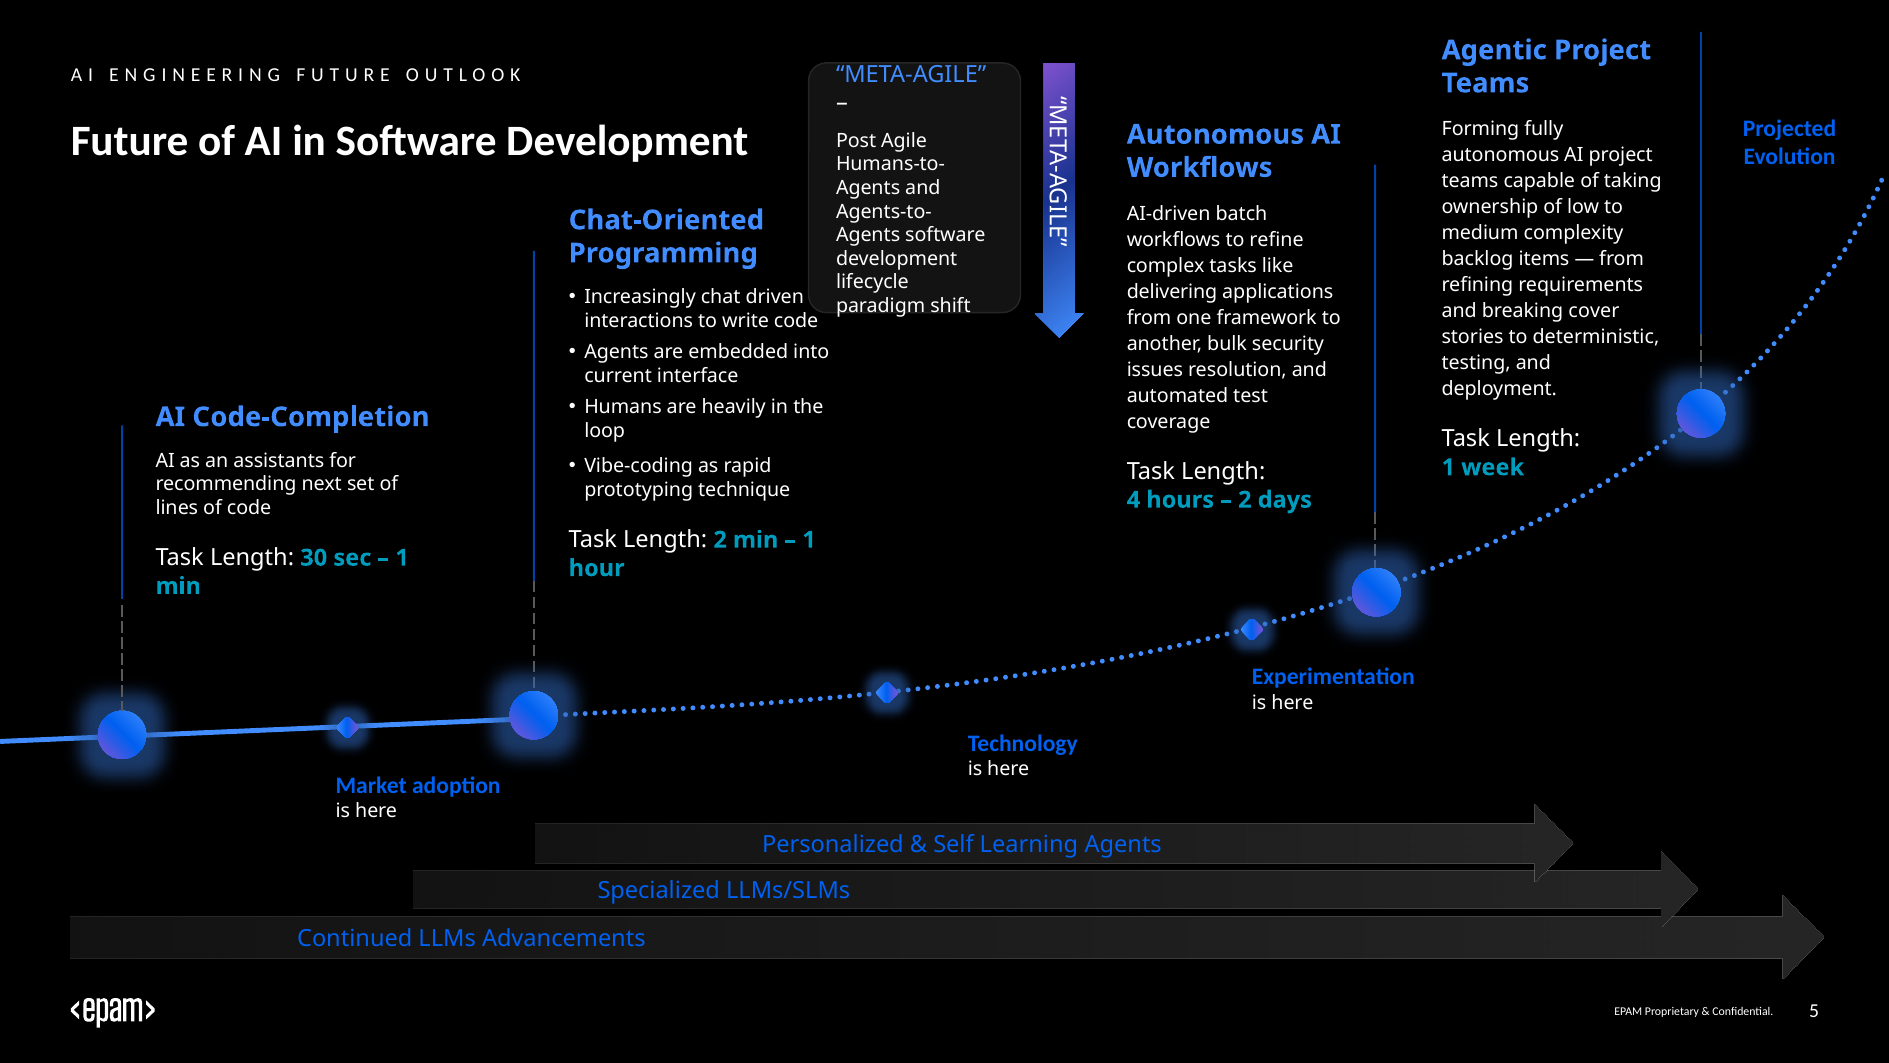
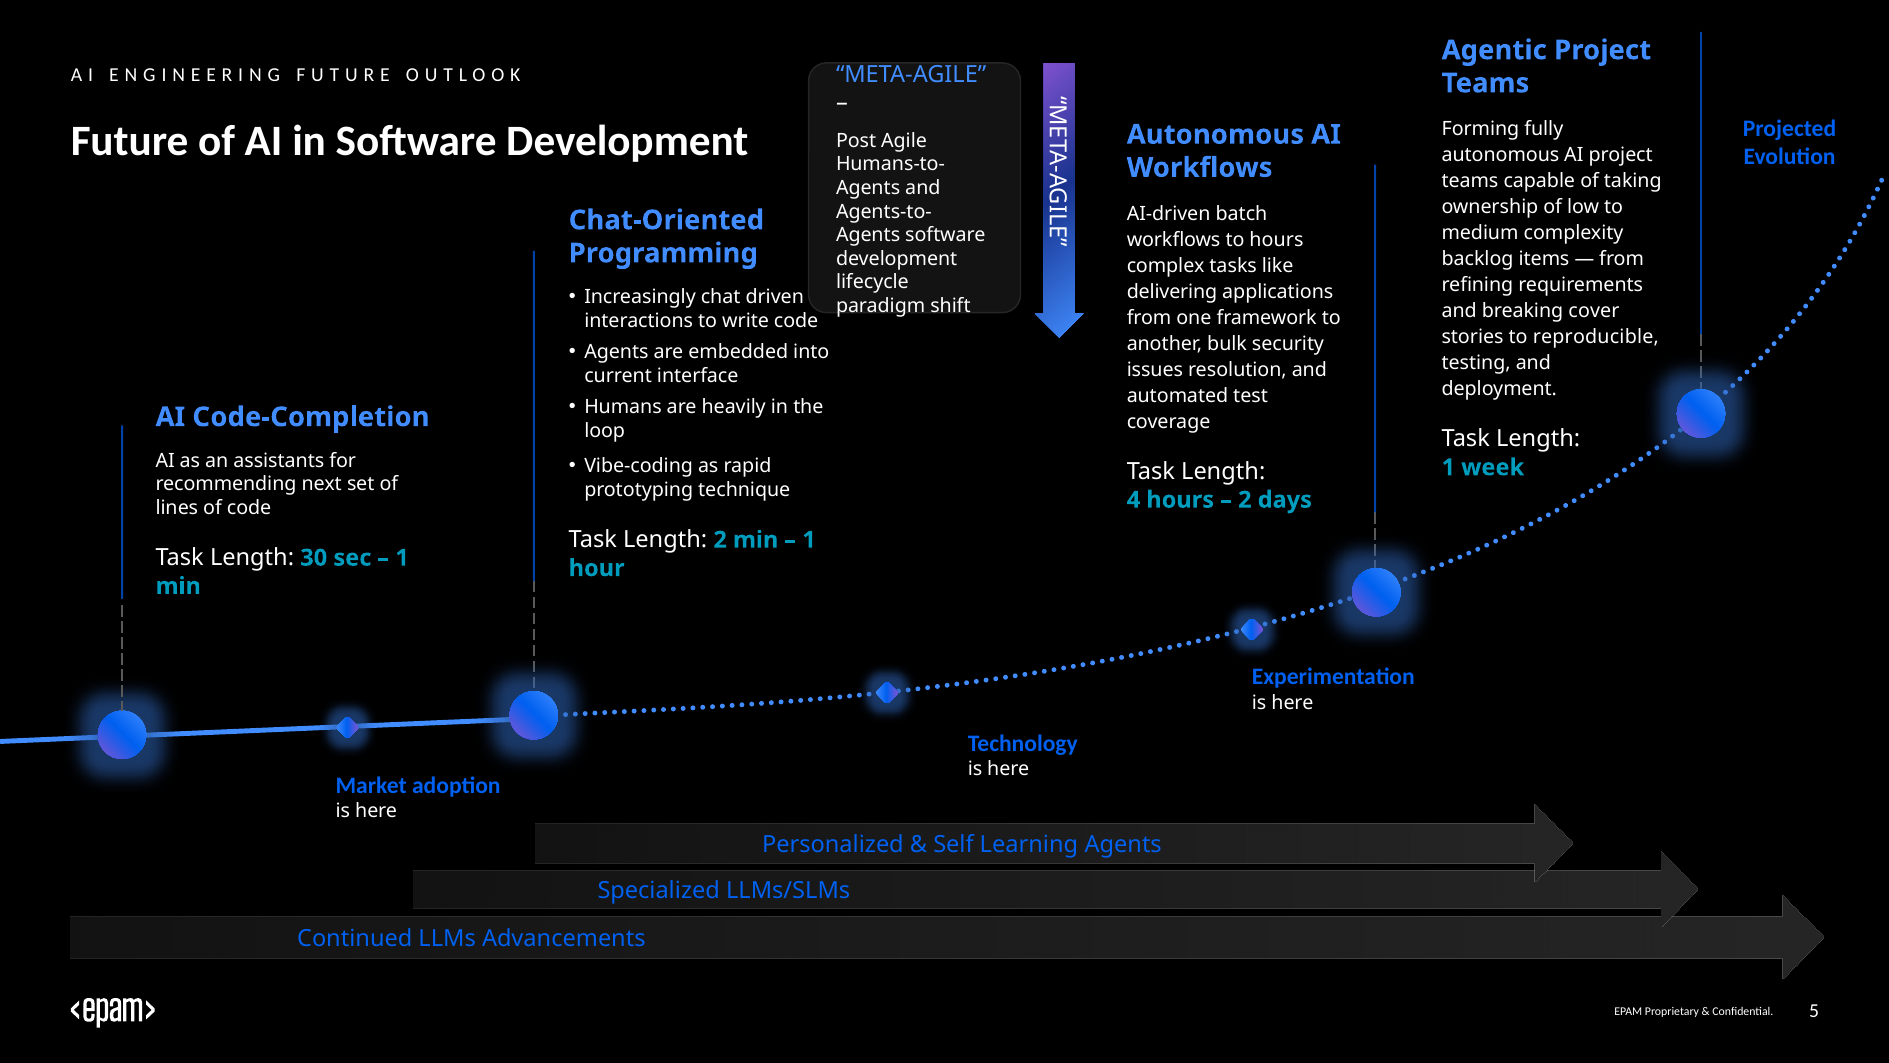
to refine: refine -> hours
deterministic: deterministic -> reproducible
